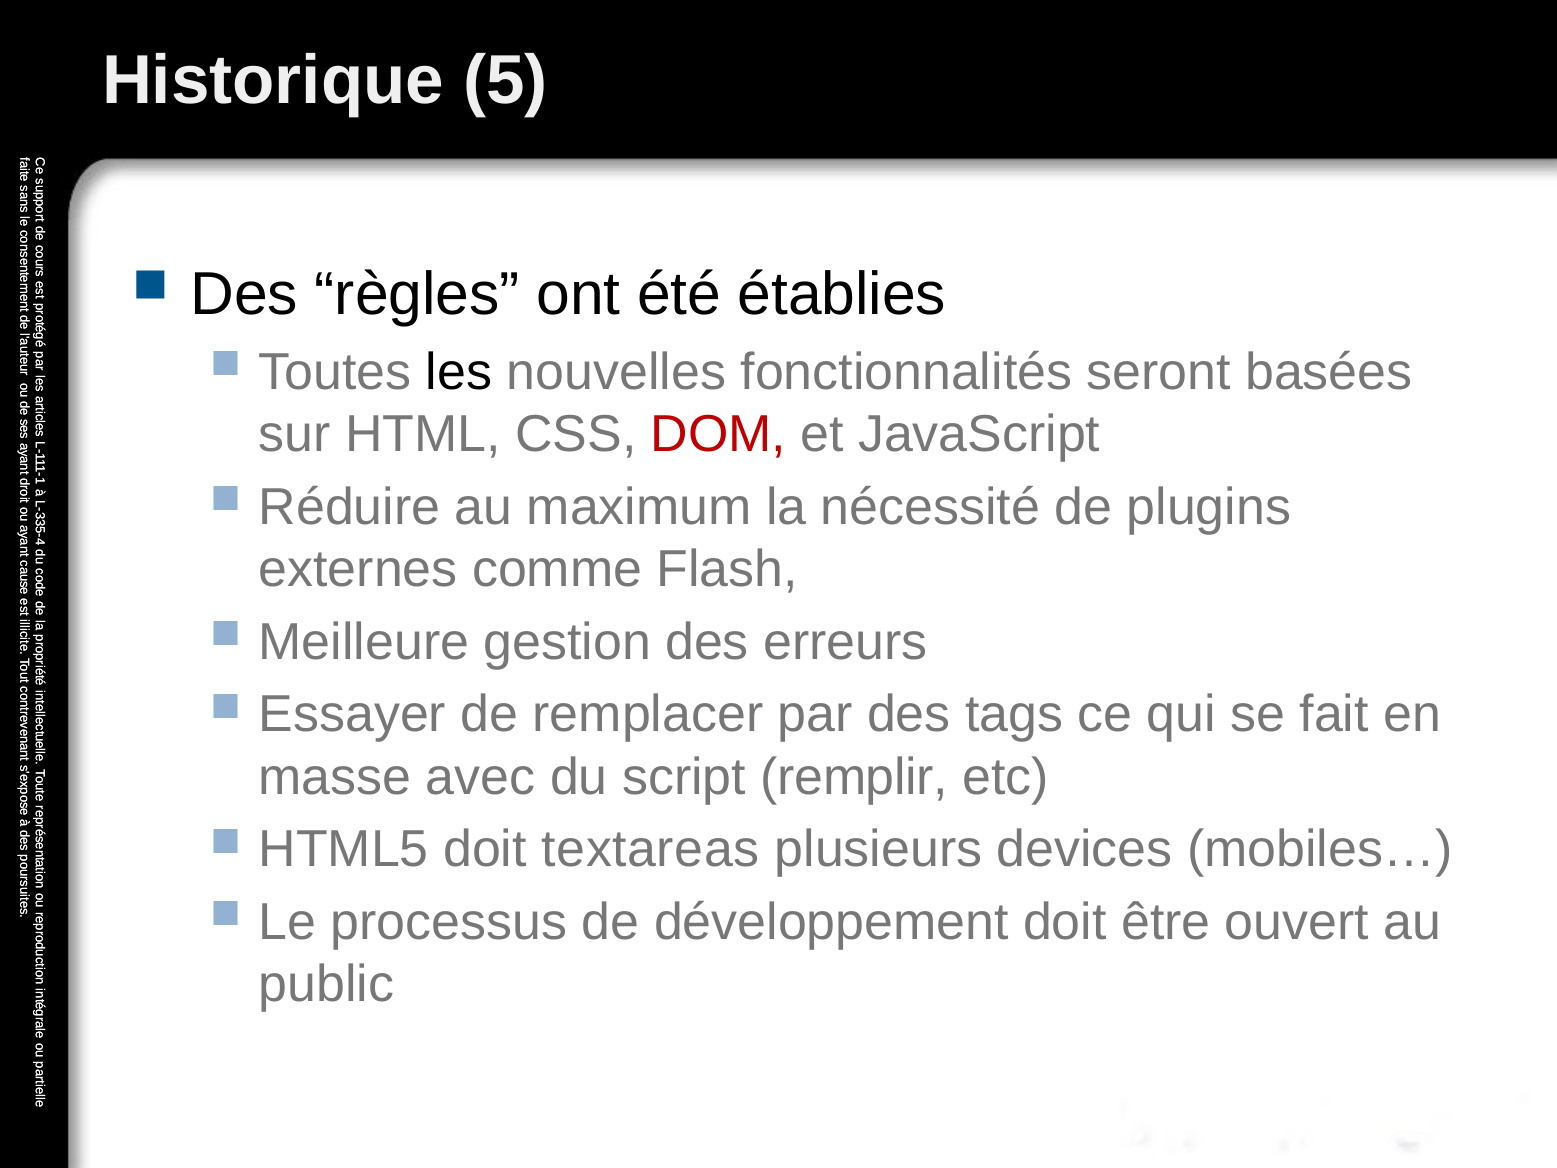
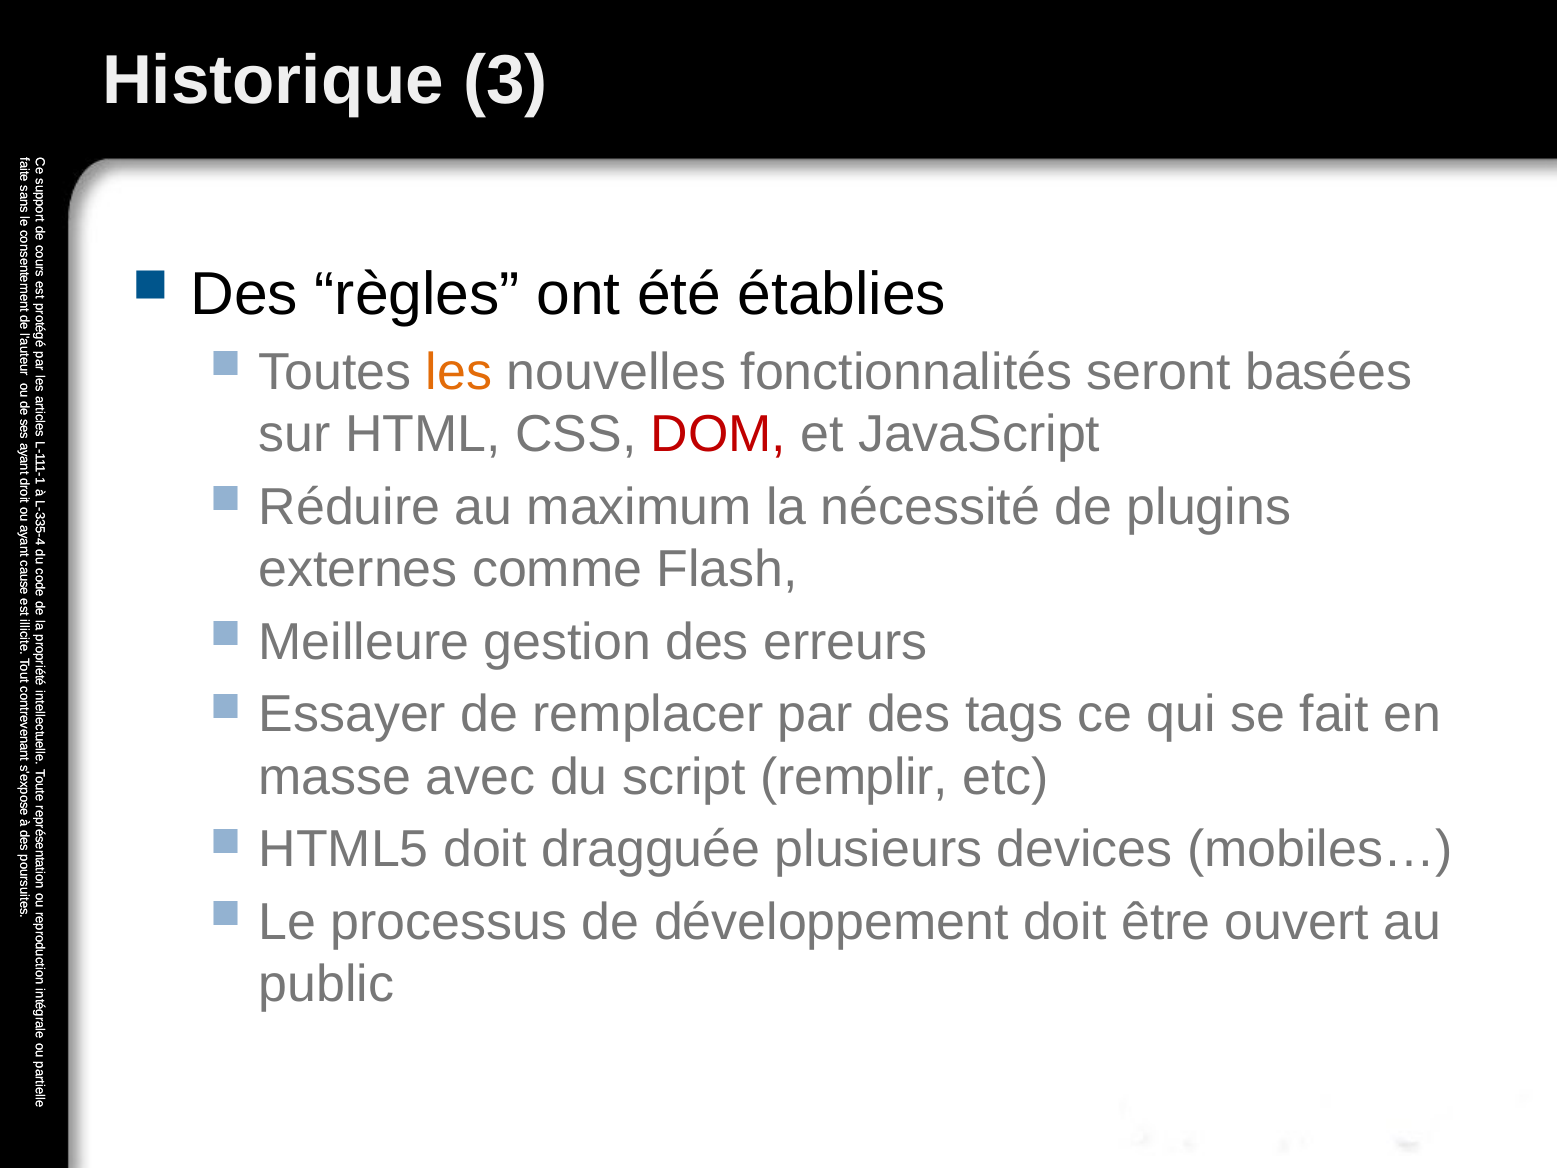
Historique 5: 5 -> 3
les colour: black -> orange
textareas: textareas -> dragguée
